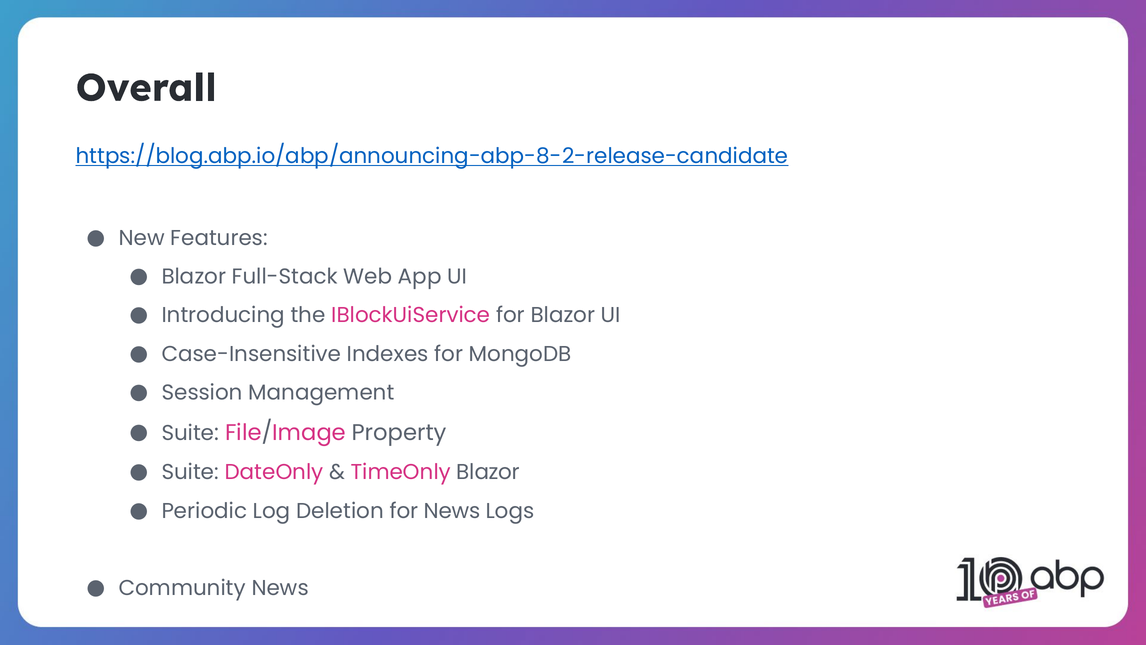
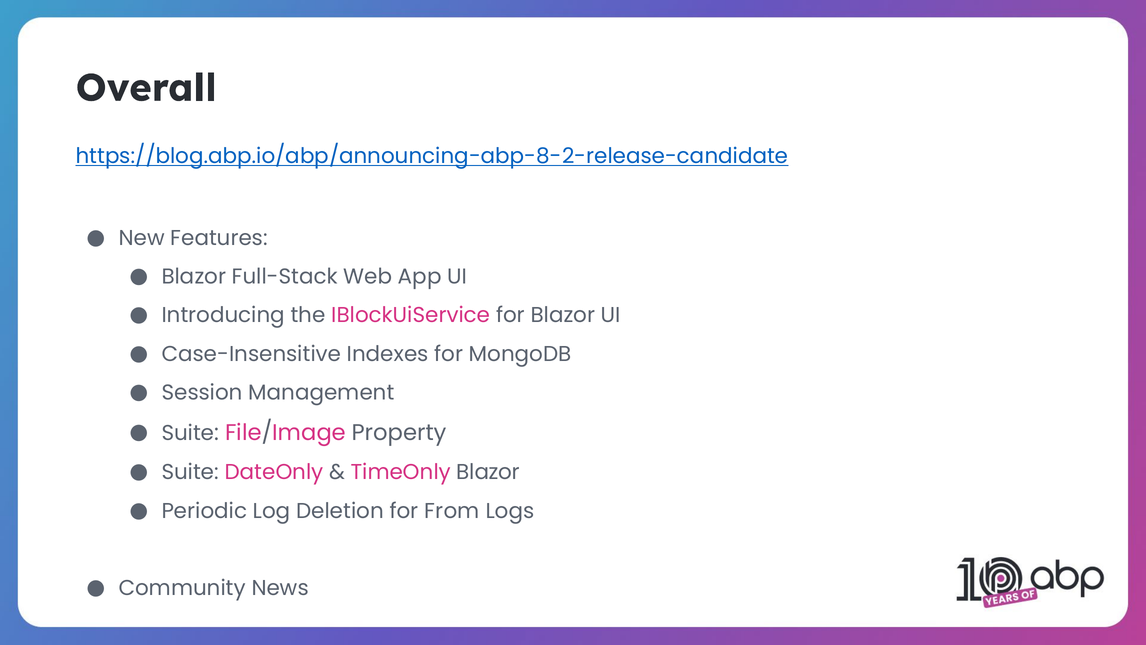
for News: News -> From
